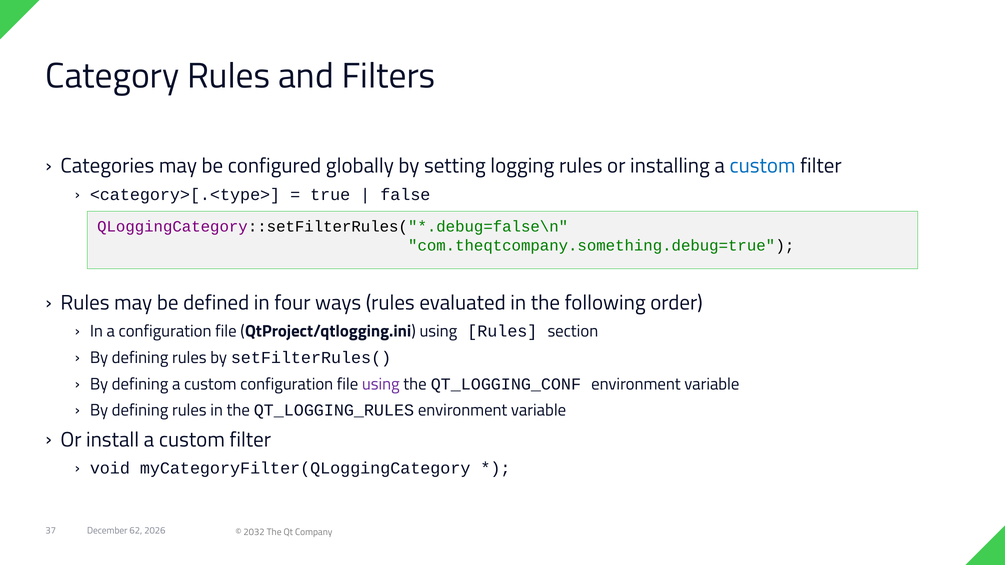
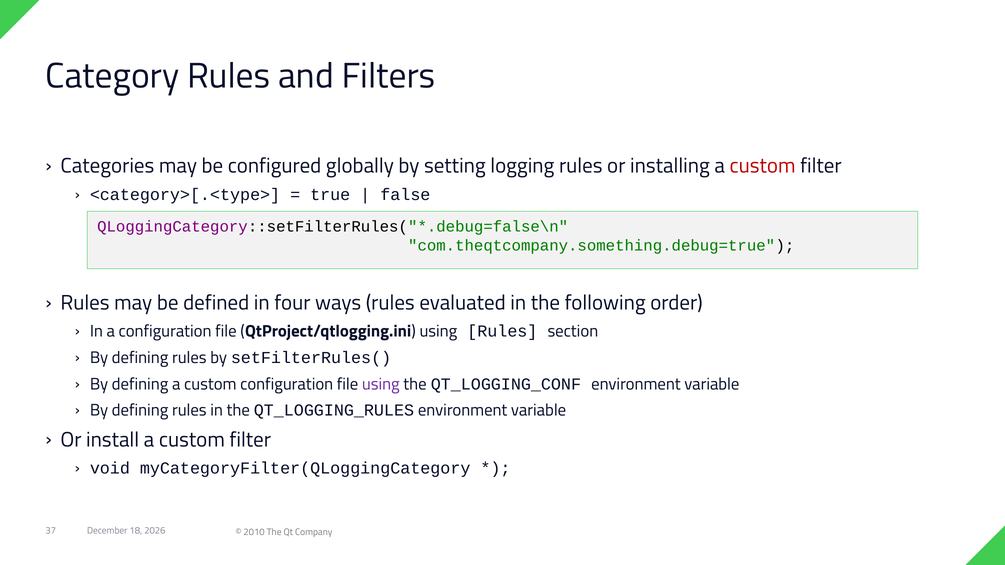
custom at (763, 166) colour: blue -> red
62: 62 -> 18
2032: 2032 -> 2010
